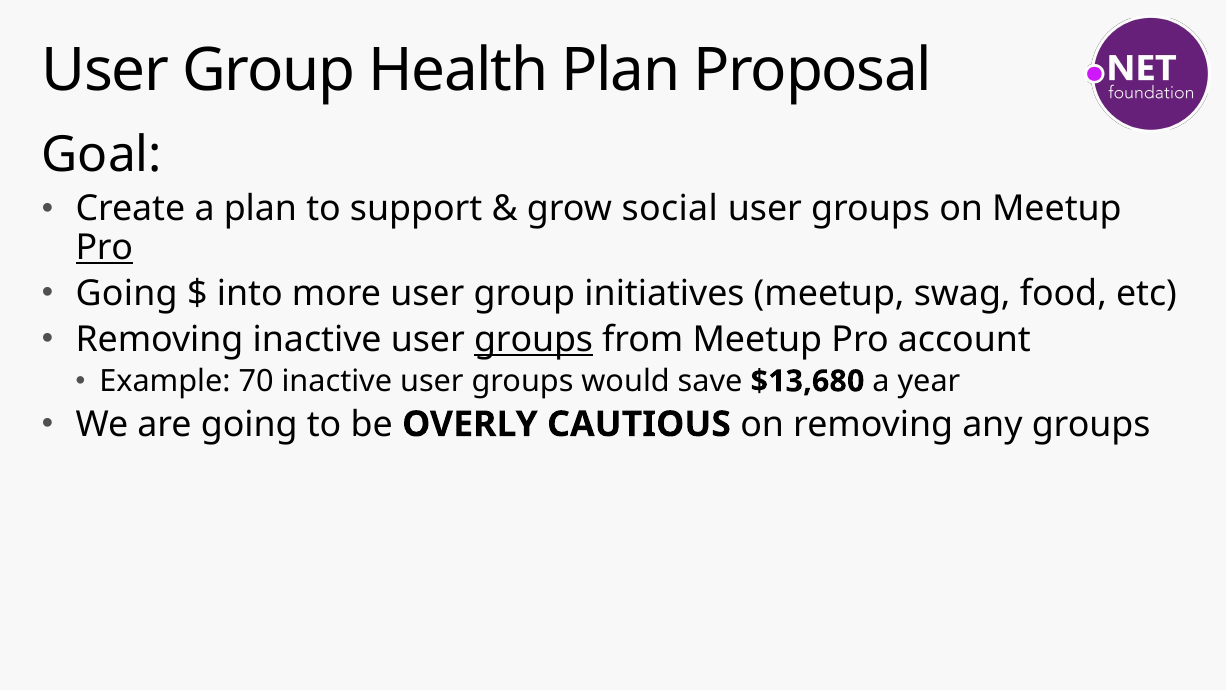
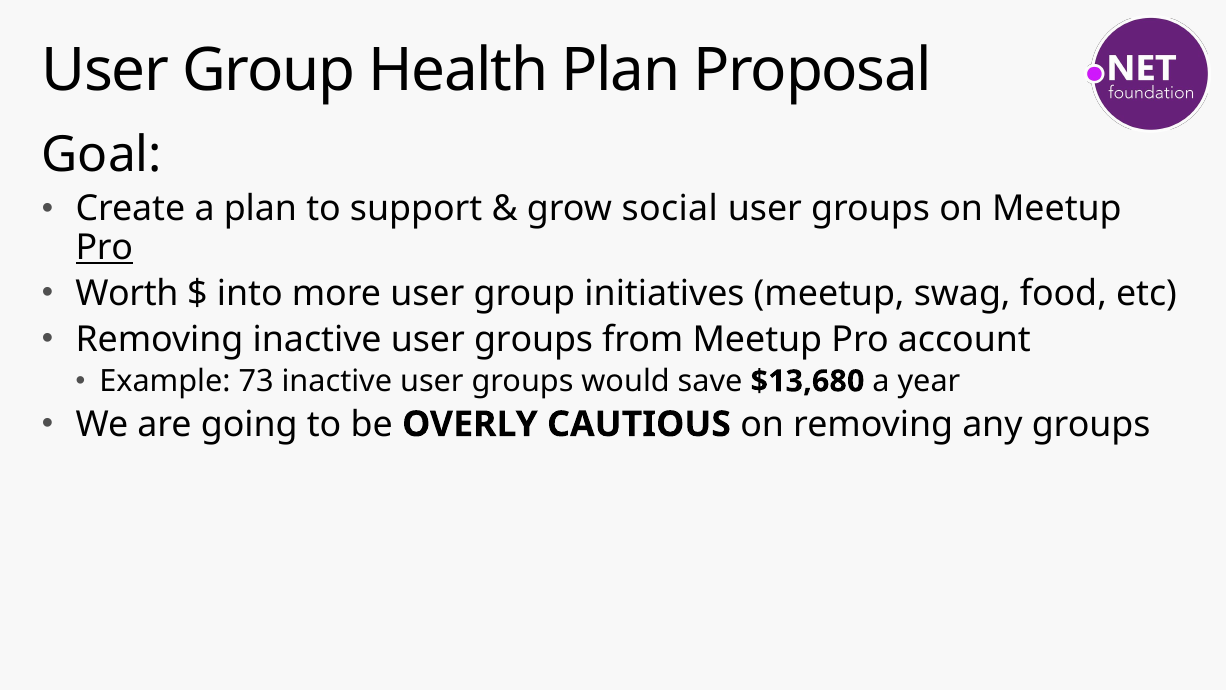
Going at (127, 293): Going -> Worth
groups at (534, 339) underline: present -> none
70: 70 -> 73
